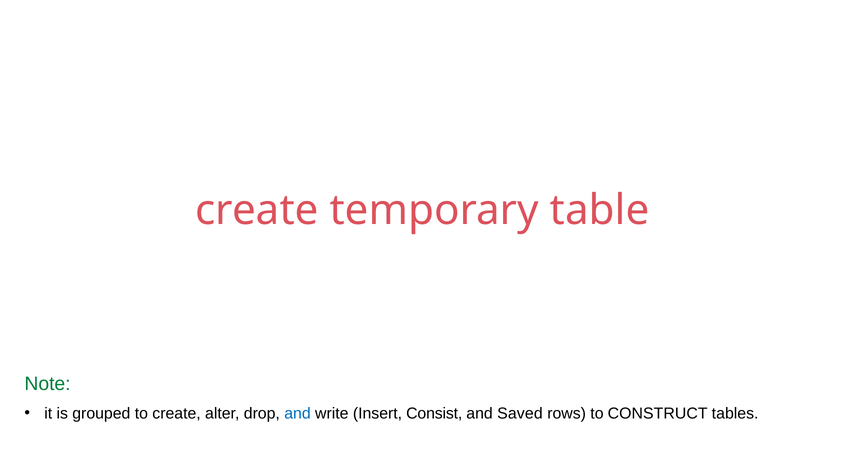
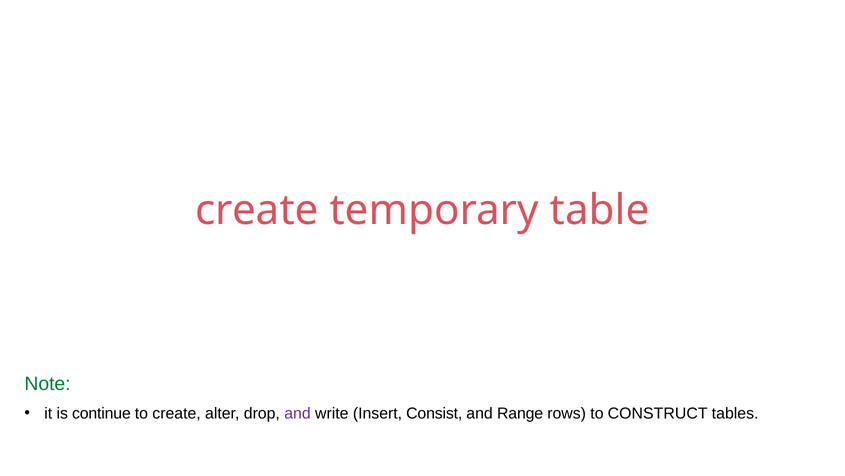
grouped: grouped -> continue
and at (298, 413) colour: blue -> purple
Saved: Saved -> Range
